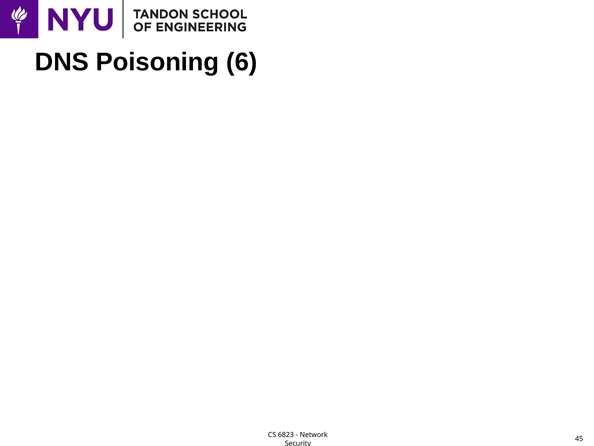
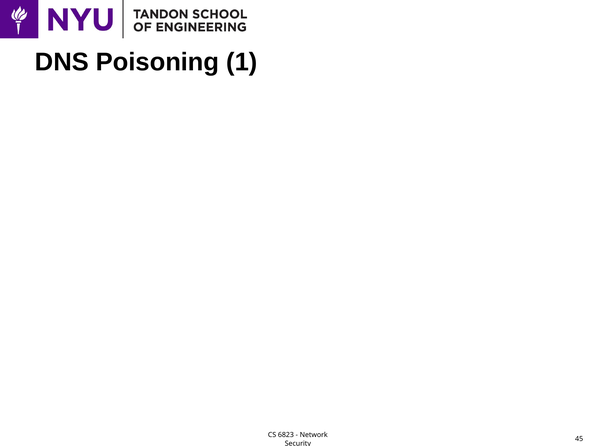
6: 6 -> 1
